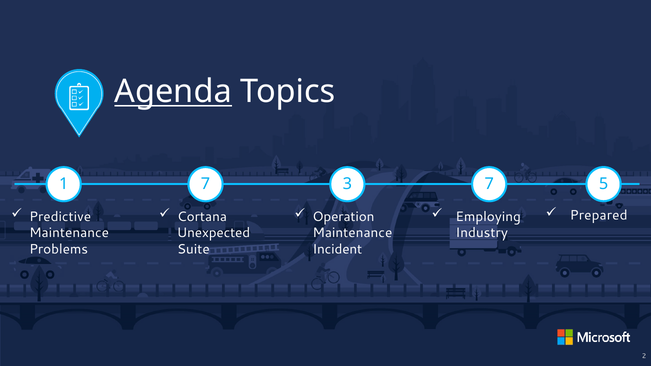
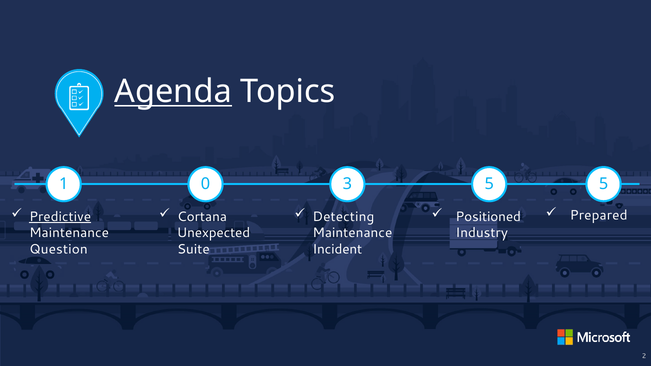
1 7: 7 -> 0
3 7: 7 -> 5
Predictive underline: none -> present
Operation: Operation -> Detecting
Employing: Employing -> Positioned
Problems: Problems -> Question
